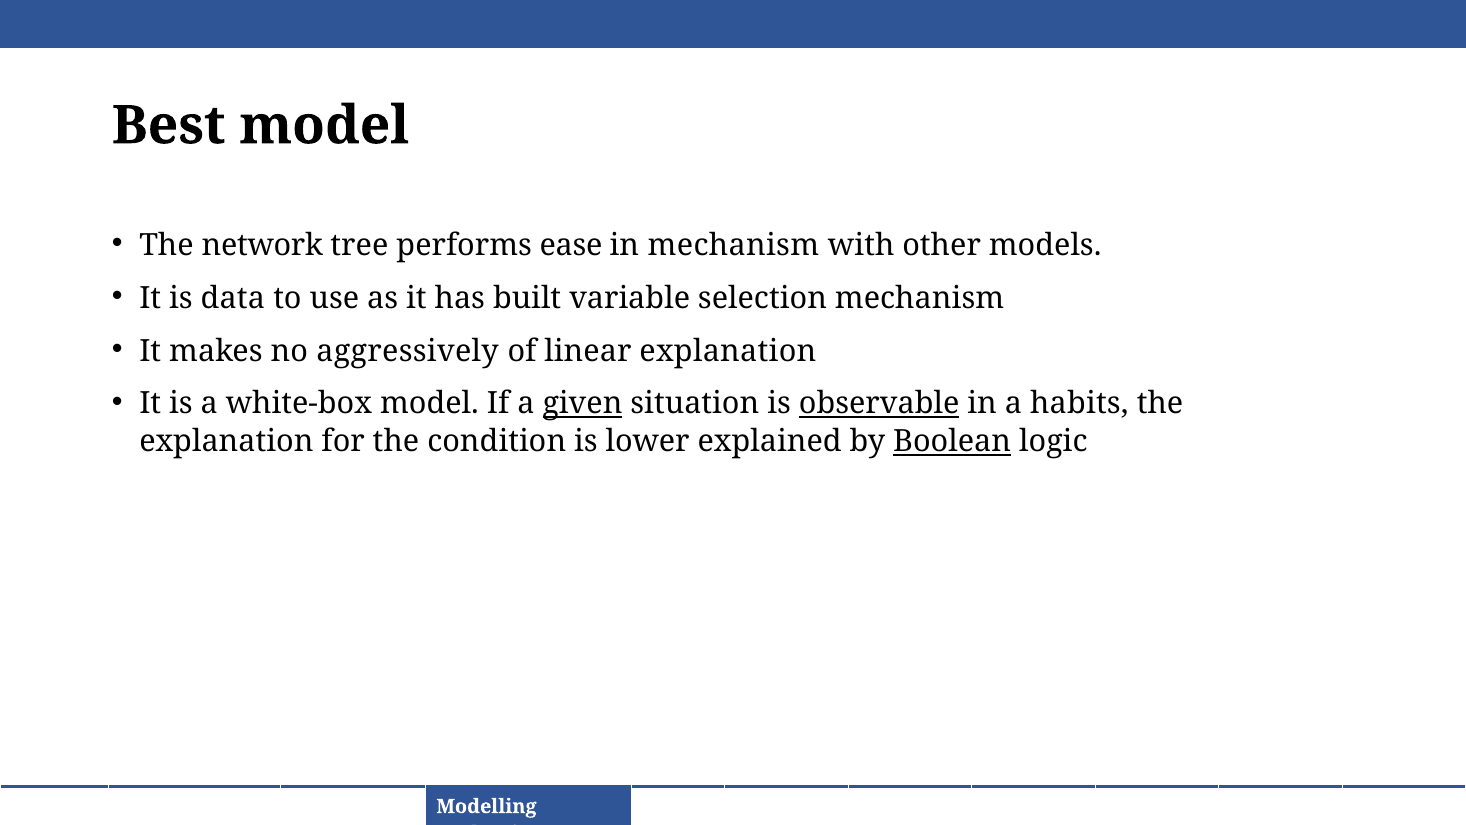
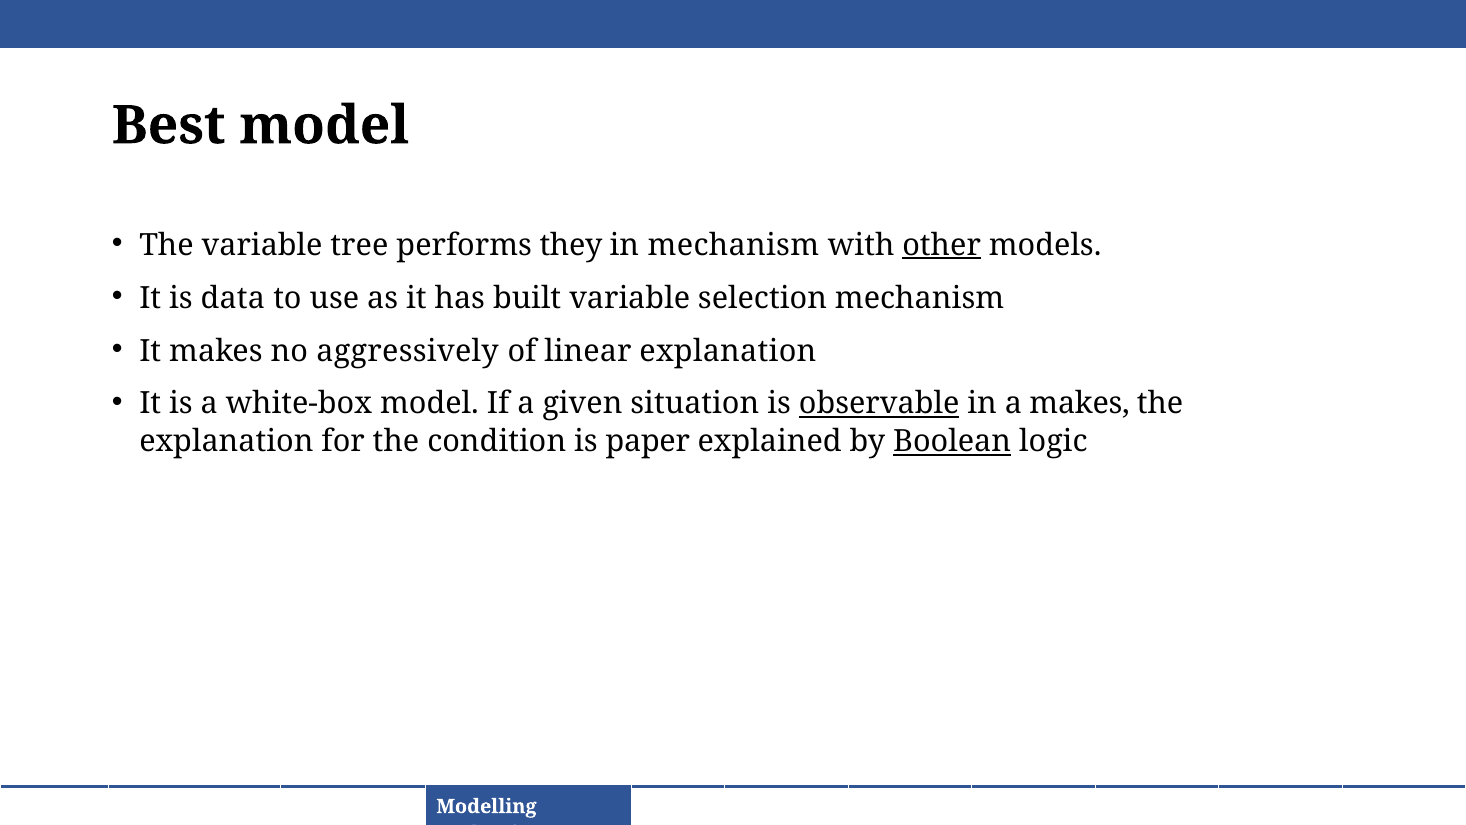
The network: network -> variable
ease: ease -> they
other underline: none -> present
given underline: present -> none
a habits: habits -> makes
lower: lower -> paper
